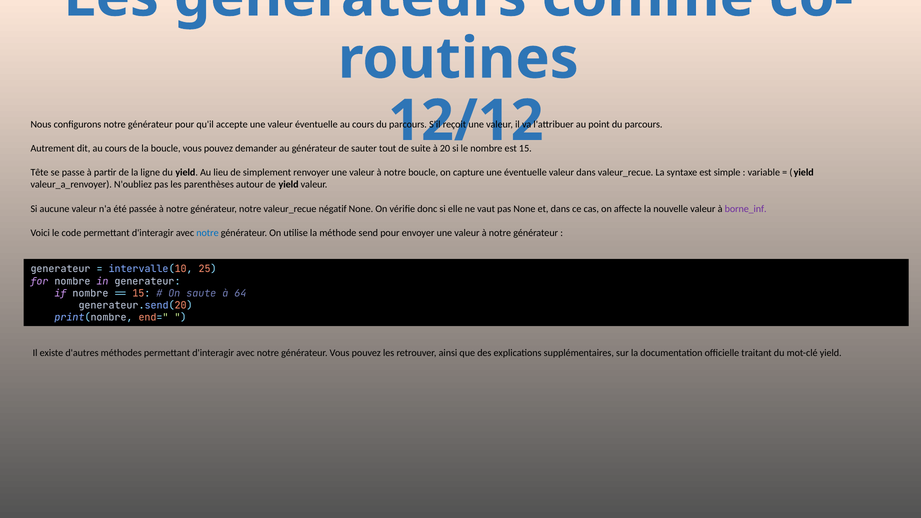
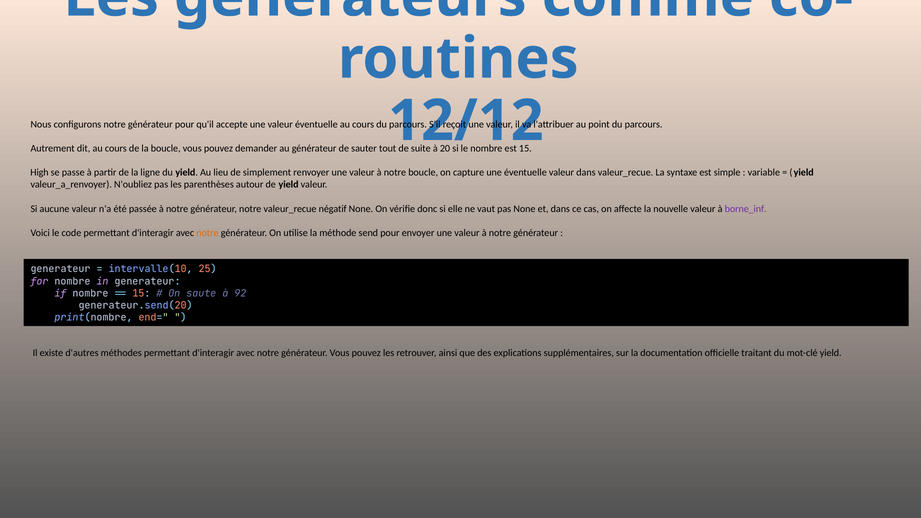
Tête: Tête -> High
notre at (207, 233) colour: blue -> orange
64: 64 -> 92
